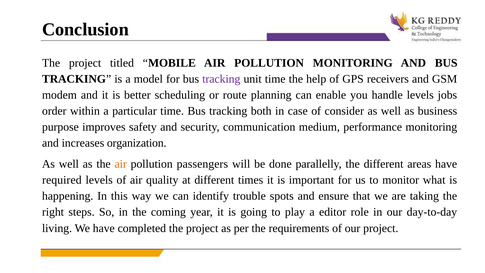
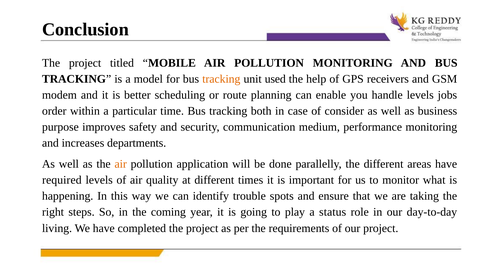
tracking at (221, 79) colour: purple -> orange
unit time: time -> used
organization: organization -> departments
passengers: passengers -> application
editor: editor -> status
